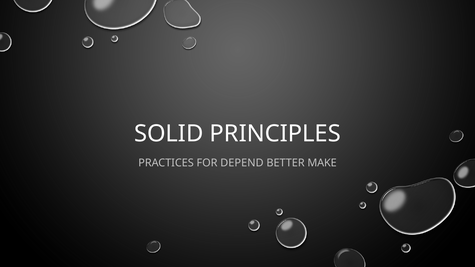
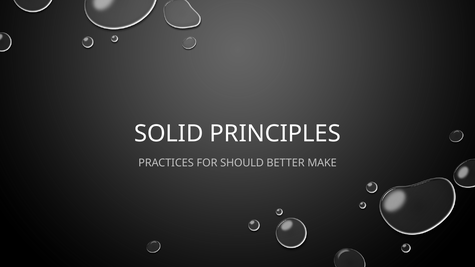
DEPEND: DEPEND -> SHOULD
